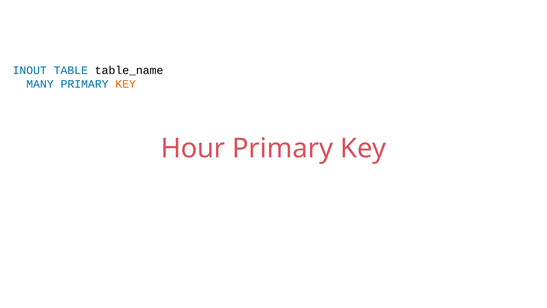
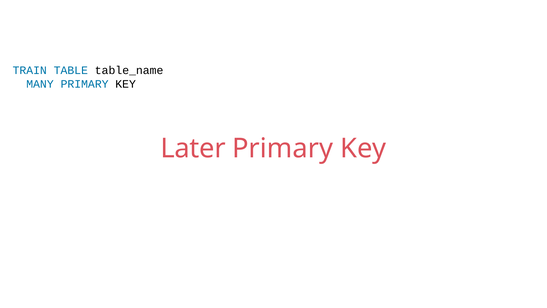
INOUT: INOUT -> TRAIN
KEY at (126, 84) colour: orange -> black
Hour: Hour -> Later
